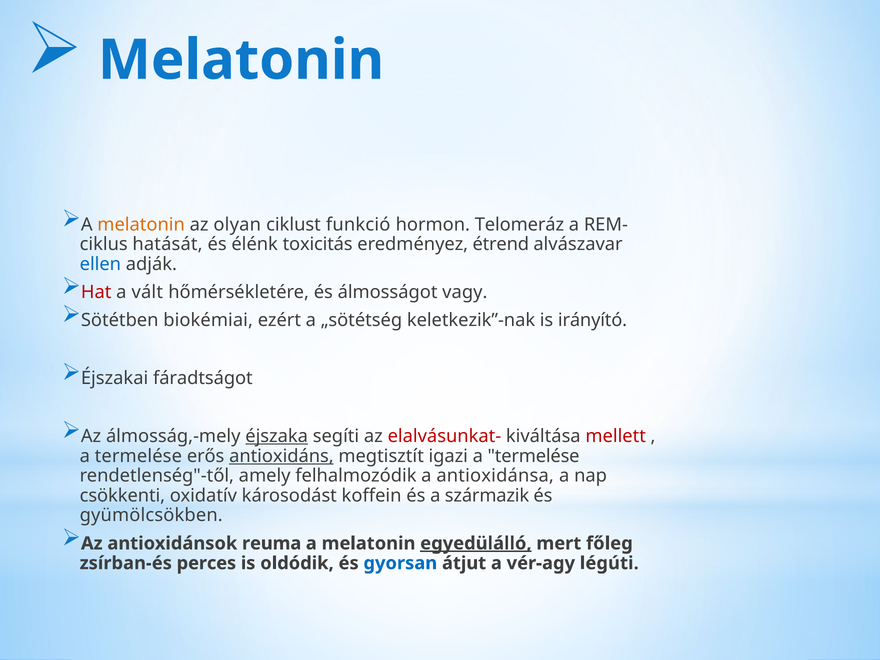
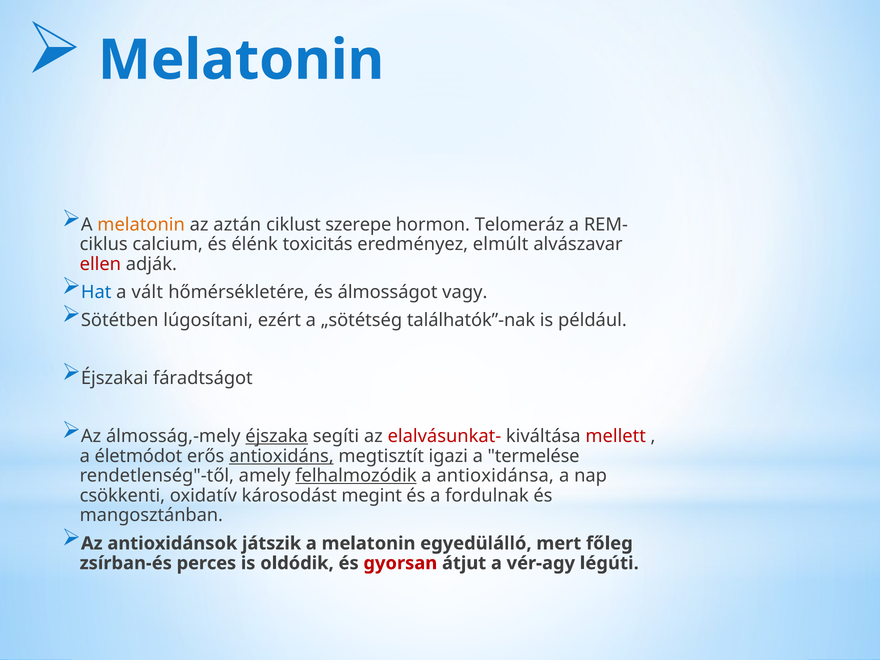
olyan: olyan -> aztán
funkció: funkció -> szerepe
hatását: hatását -> calcium
étrend: étrend -> elmúlt
ellen colour: blue -> red
Hat colour: red -> blue
biokémiai: biokémiai -> lúgosítani
keletkezik”-nak: keletkezik”-nak -> találhatók”-nak
irányító: irányító -> például
termelése at (138, 456): termelése -> életmódot
felhalmozódik underline: none -> present
koffein: koffein -> megint
származik: származik -> fordulnak
gyümölcsökben: gyümölcsökben -> mangosztánban
reuma: reuma -> játszik
egyedülálló underline: present -> none
gyorsan colour: blue -> red
